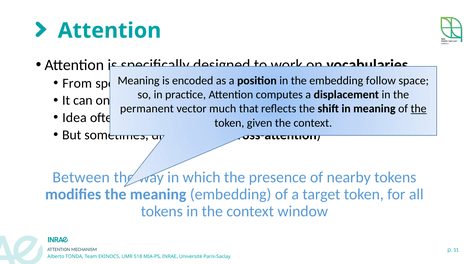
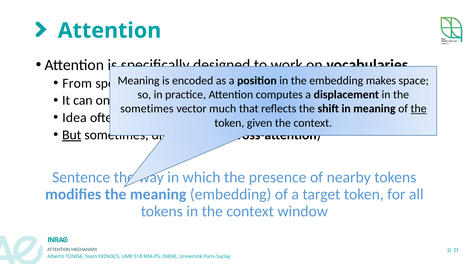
follow: follow -> makes
permanent at (147, 109): permanent -> sometimes
But underline: none -> present
Between at (81, 177): Between -> Sentence
